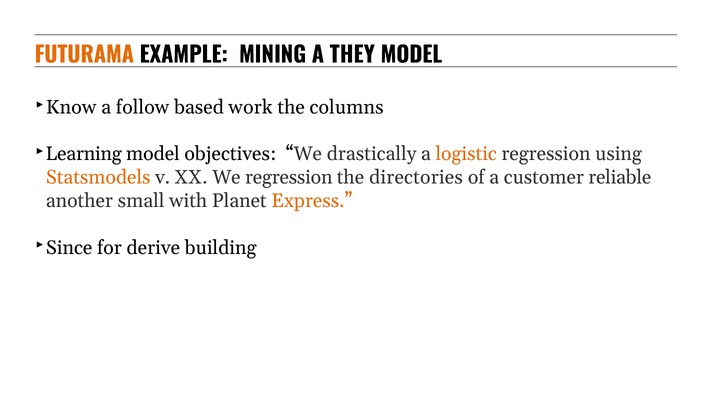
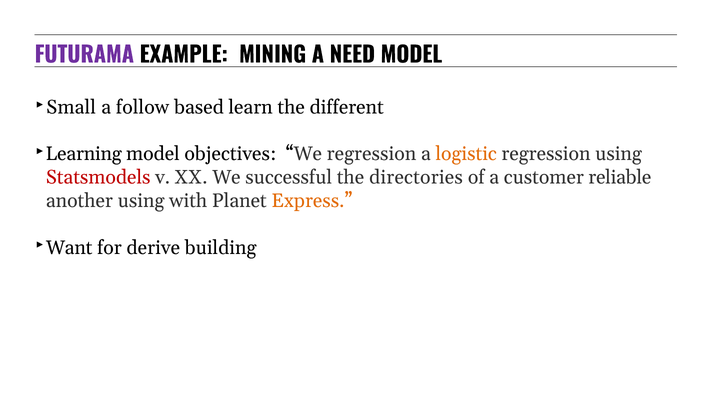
FUTURAMA colour: orange -> purple
THEY: THEY -> NEED
Know: Know -> Small
work: work -> learn
columns: columns -> different
We drastically: drastically -> regression
Statsmodels colour: orange -> red
We regression: regression -> successful
another small: small -> using
Since: Since -> Want
